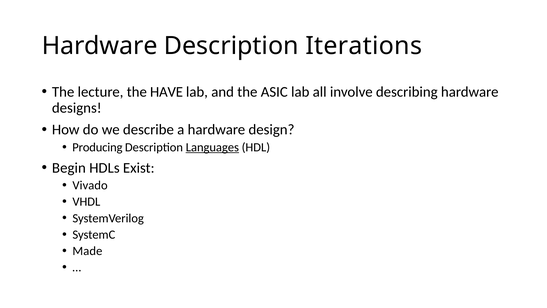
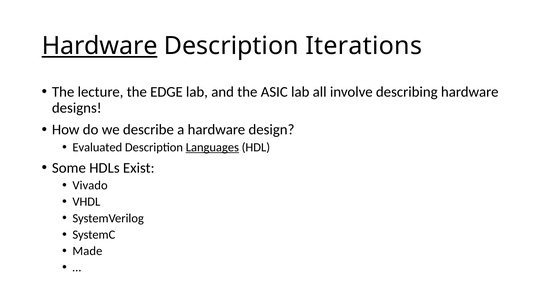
Hardware at (100, 46) underline: none -> present
HAVE: HAVE -> EDGE
Producing: Producing -> Evaluated
Begin: Begin -> Some
